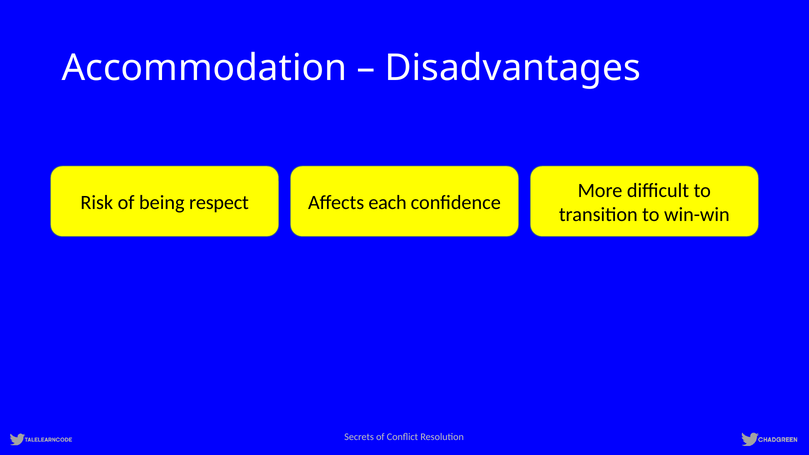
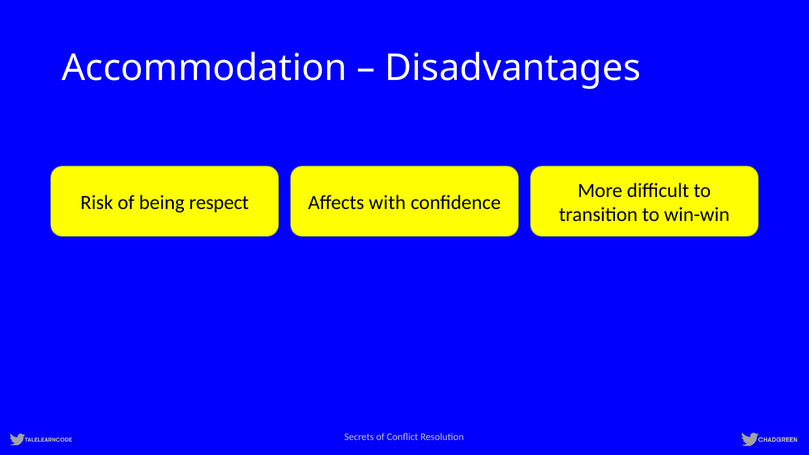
each: each -> with
